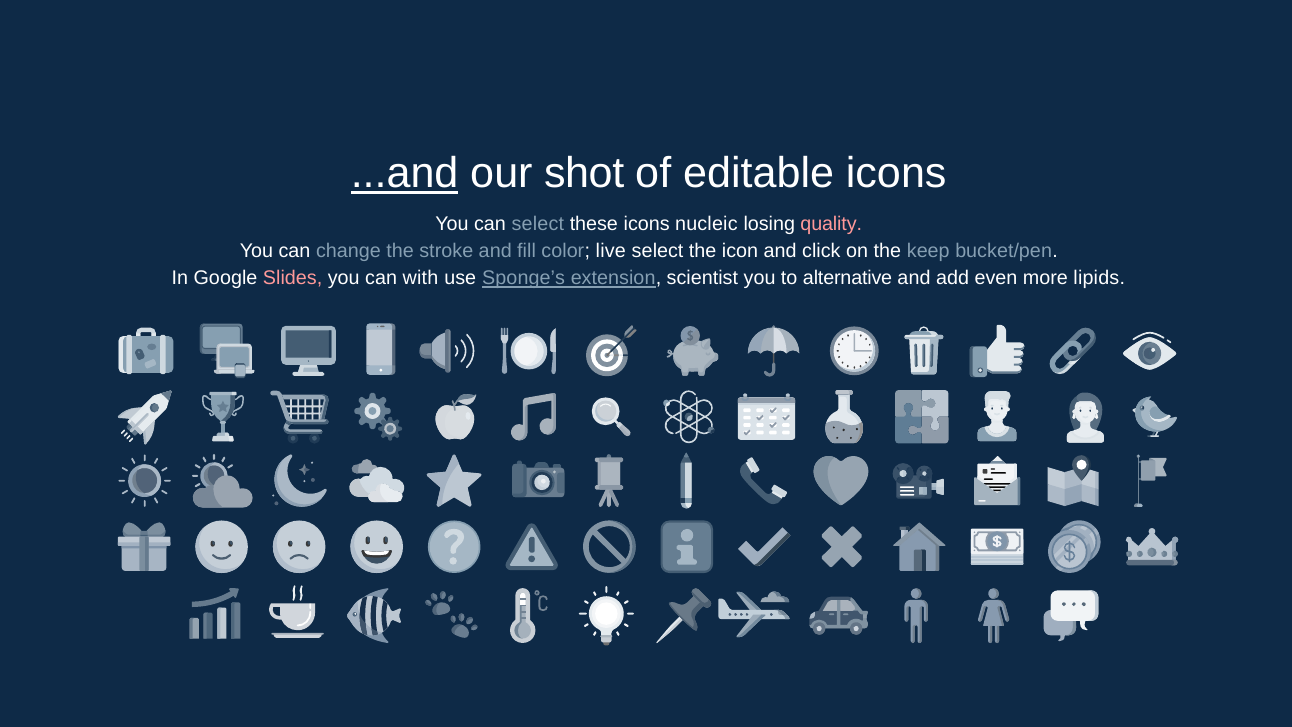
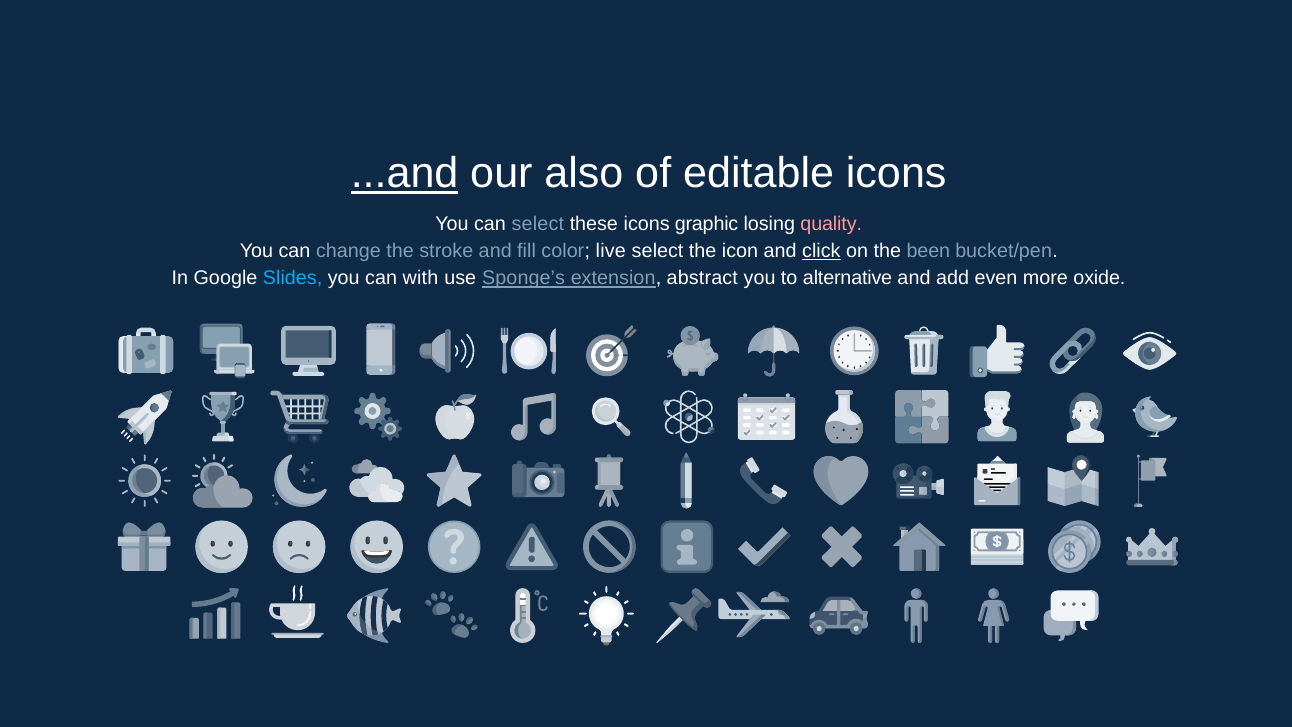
shot: shot -> also
nucleic: nucleic -> graphic
click underline: none -> present
keep: keep -> been
Slides colour: pink -> light blue
scientist: scientist -> abstract
lipids: lipids -> oxide
